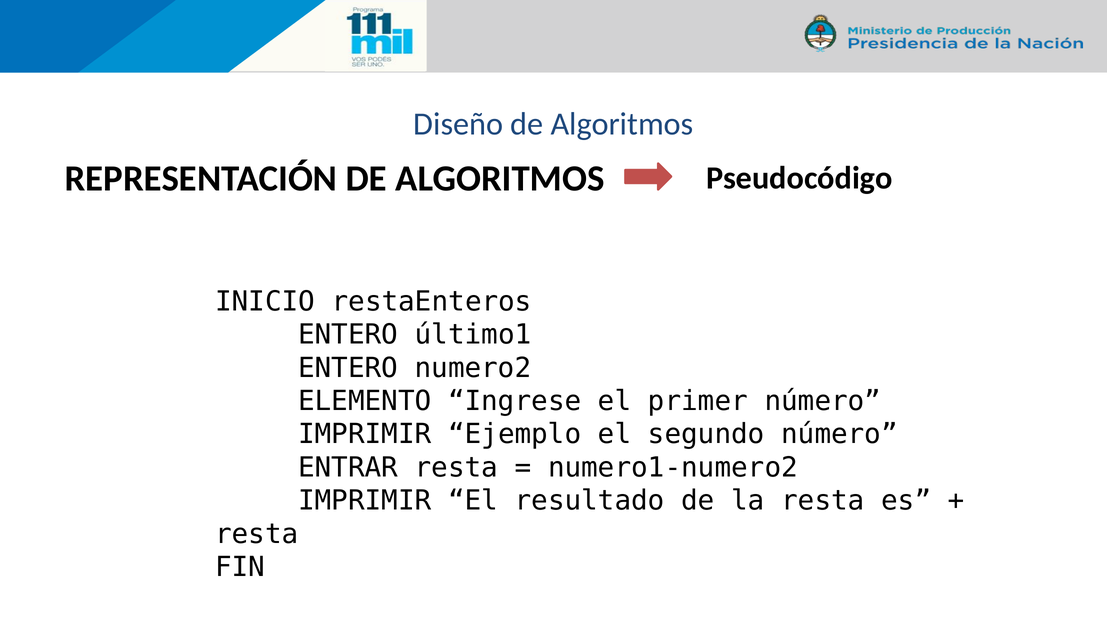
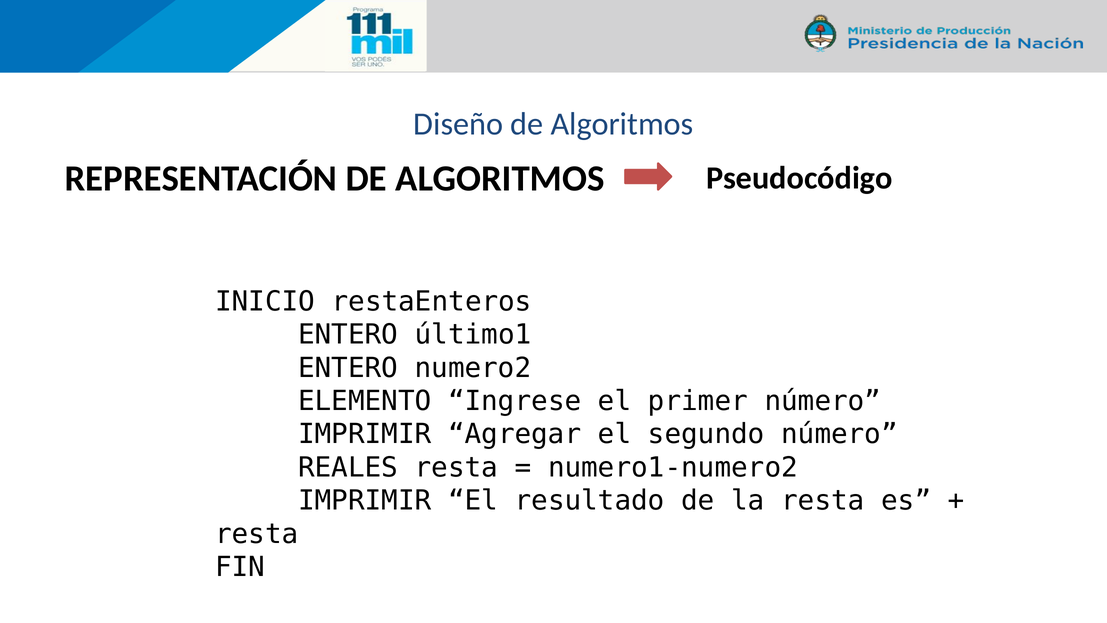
Ejemplo: Ejemplo -> Agregar
ENTRAR: ENTRAR -> REALES
